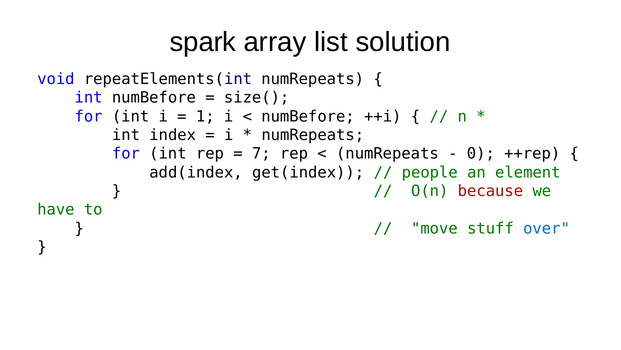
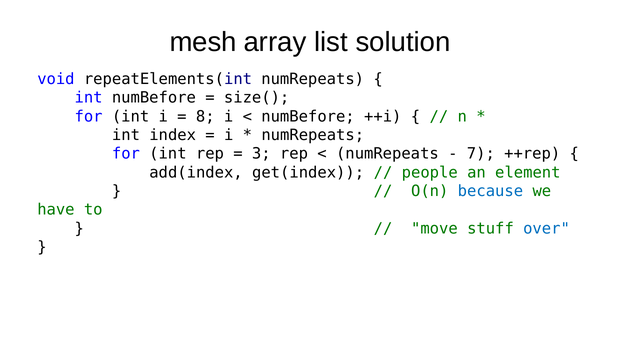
spark: spark -> mesh
1: 1 -> 8
7: 7 -> 3
0: 0 -> 7
because colour: red -> blue
